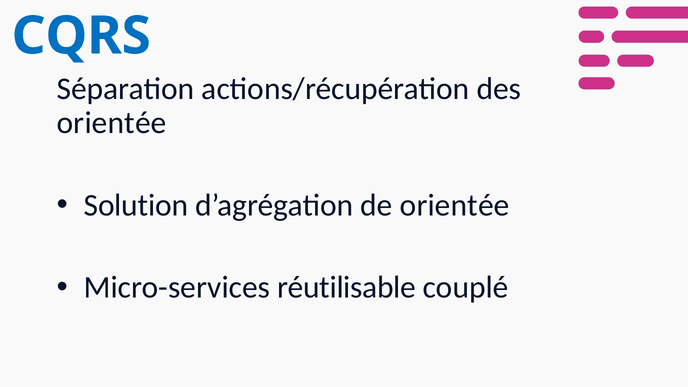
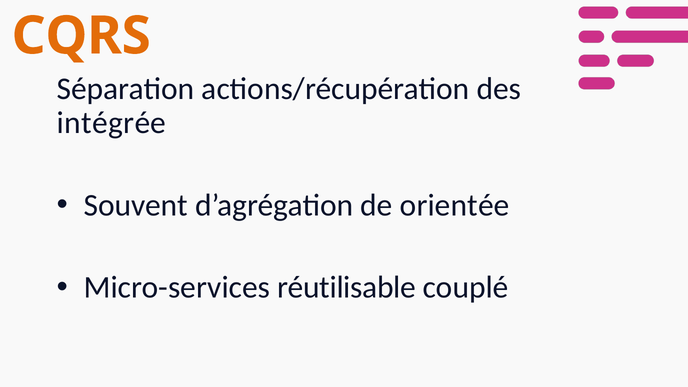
CQRS colour: blue -> orange
orientée at (112, 123): orientée -> intégrée
Solution: Solution -> Souvent
